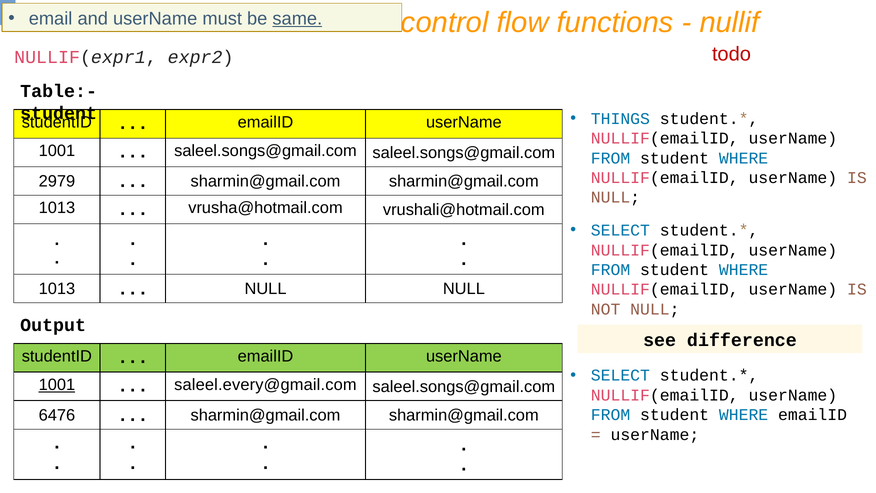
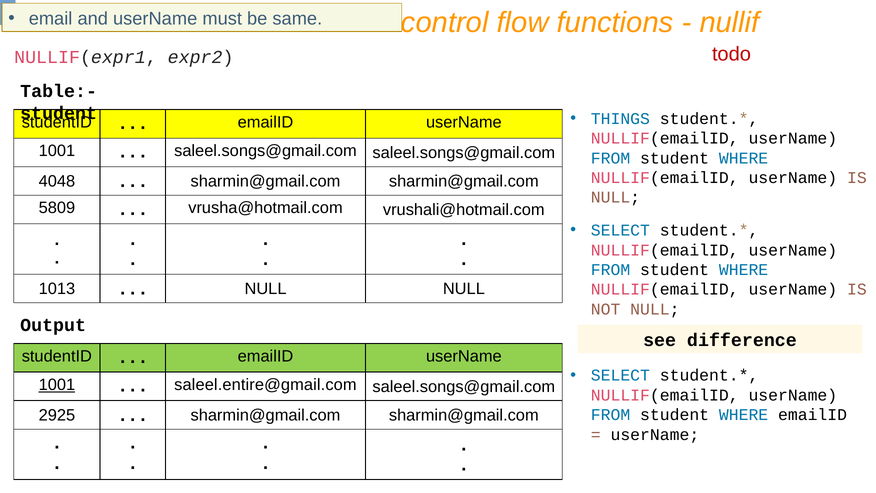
same underline: present -> none
2979: 2979 -> 4048
1013 at (57, 208): 1013 -> 5809
saleel.every@gmail.com: saleel.every@gmail.com -> saleel.entire@gmail.com
6476: 6476 -> 2925
